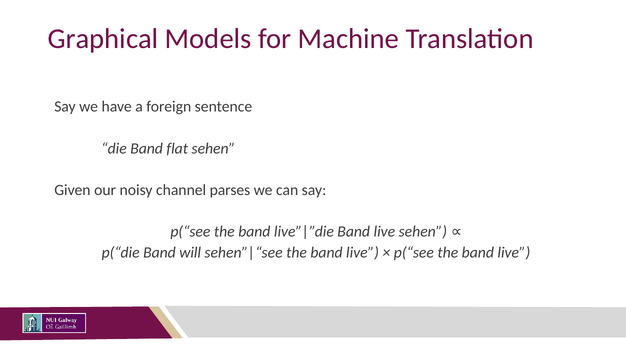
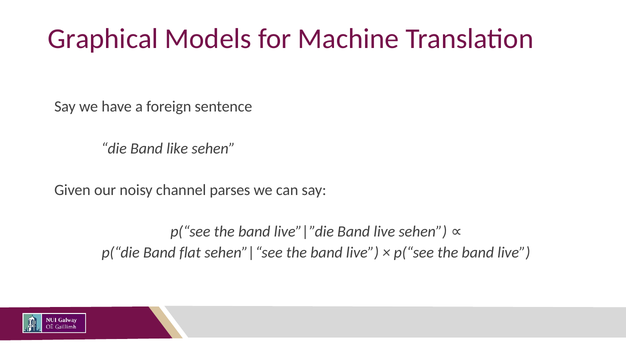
flat: flat -> like
will: will -> flat
